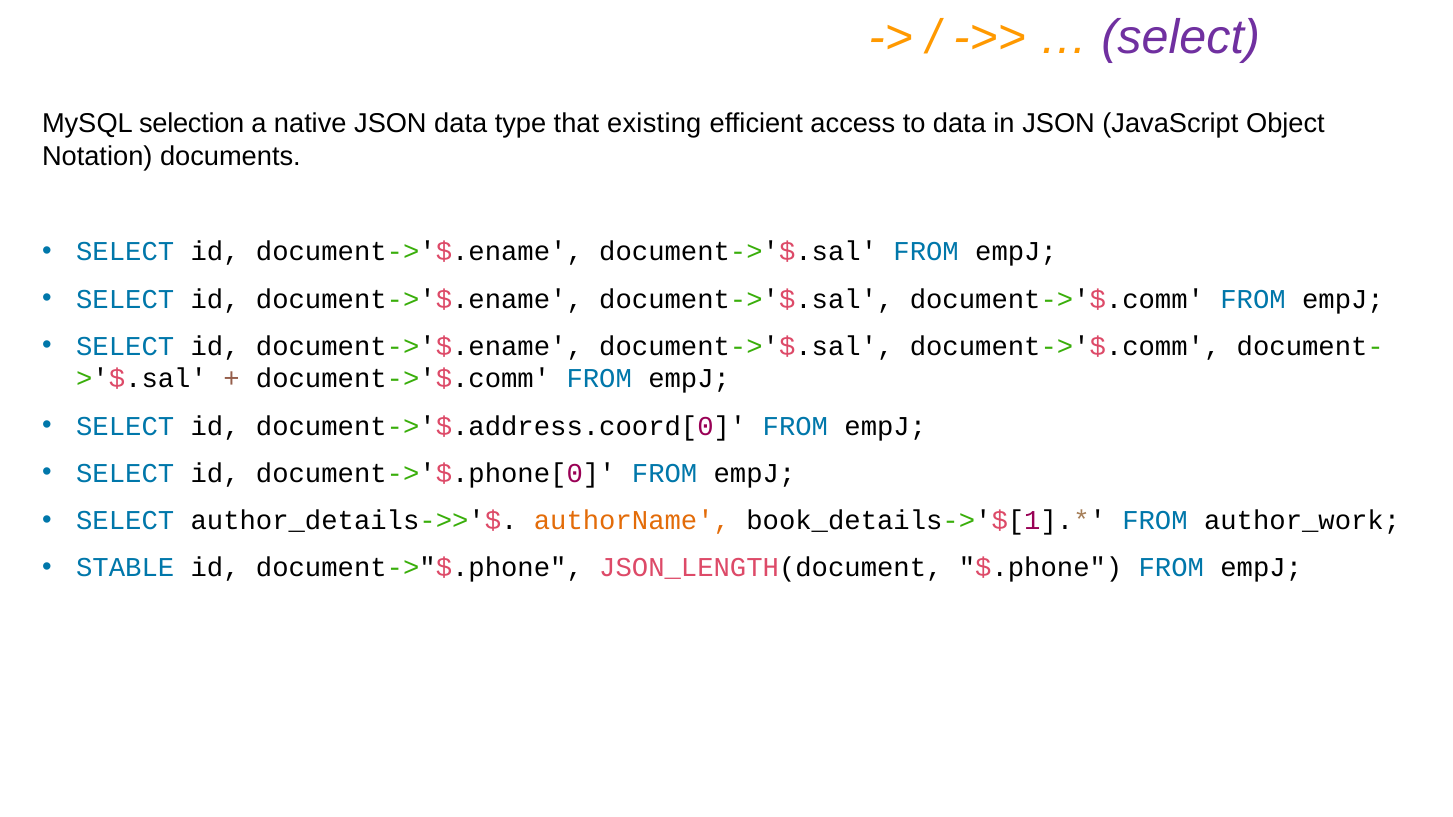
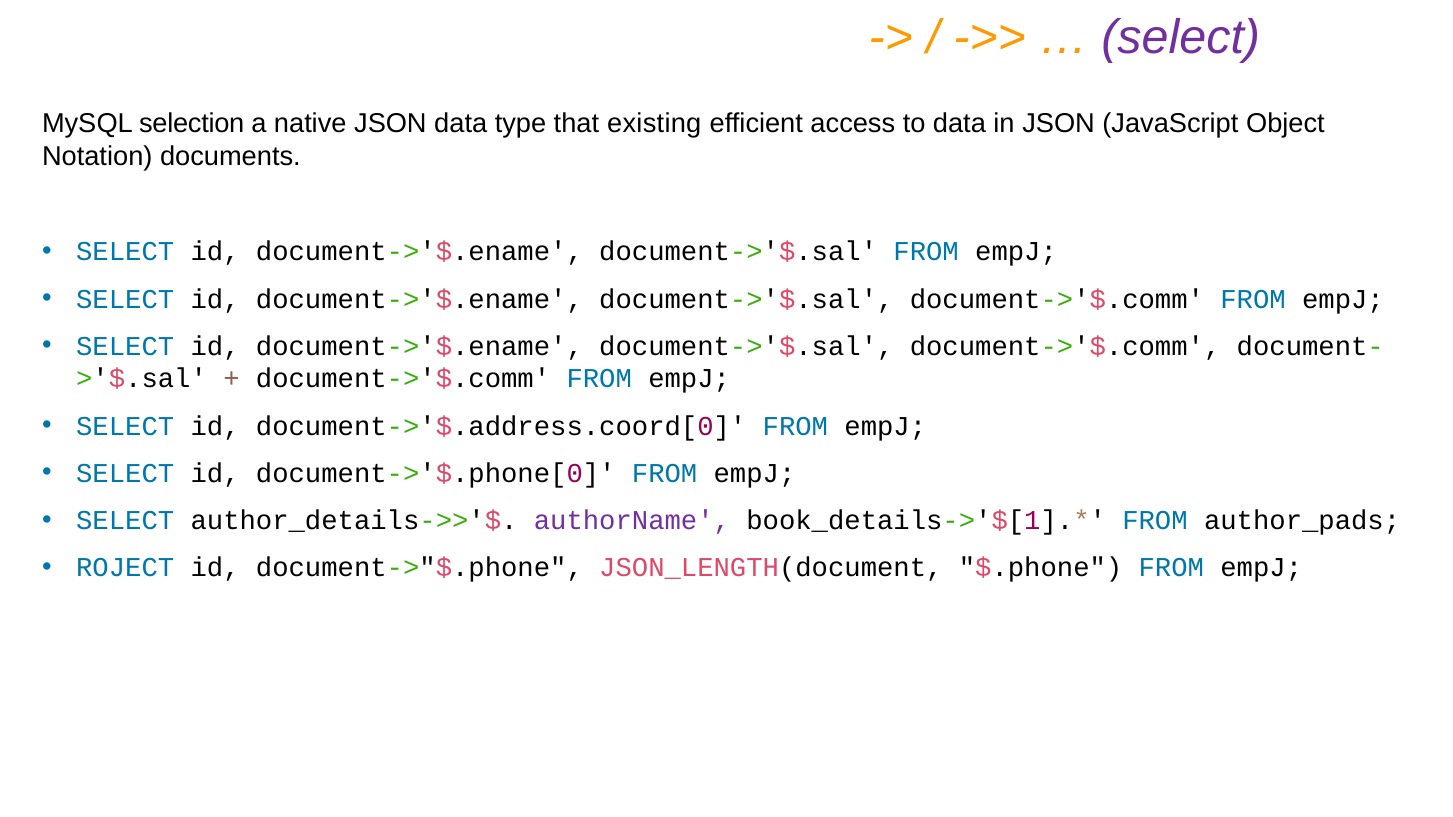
authorName colour: orange -> purple
author_work: author_work -> author_pads
STABLE: STABLE -> ROJECT
